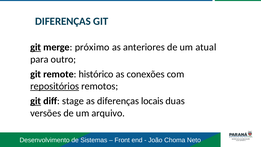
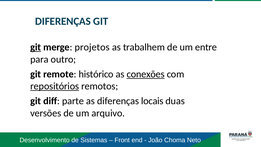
próximo: próximo -> projetos
anteriores: anteriores -> trabalhem
atual: atual -> entre
conexões underline: none -> present
git at (36, 101) underline: present -> none
stage: stage -> parte
